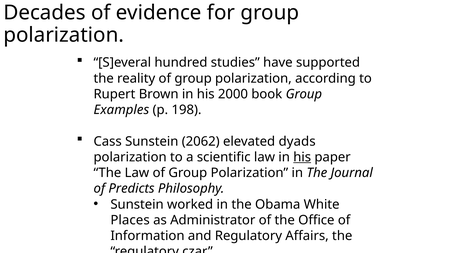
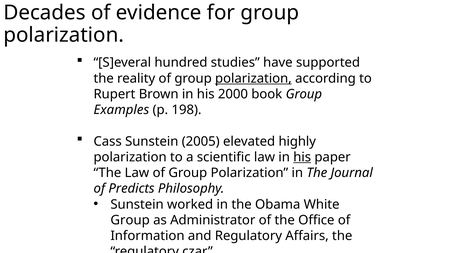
polarization at (253, 78) underline: none -> present
2062: 2062 -> 2005
dyads: dyads -> highly
Places at (130, 220): Places -> Group
